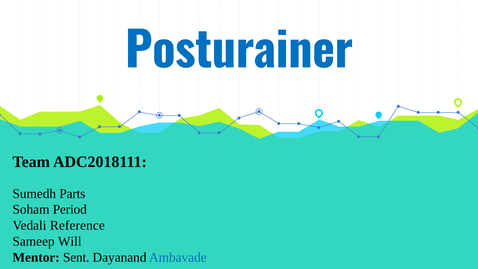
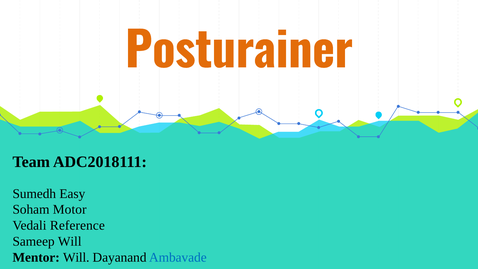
Posturainer colour: blue -> orange
Parts: Parts -> Easy
Period: Period -> Motor
Mentor Sent: Sent -> Will
